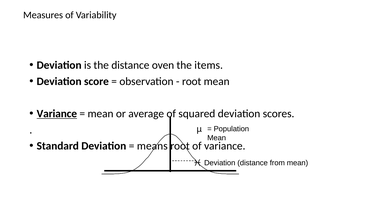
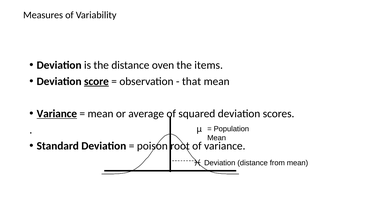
score underline: none -> present
root at (192, 81): root -> that
means: means -> poison
